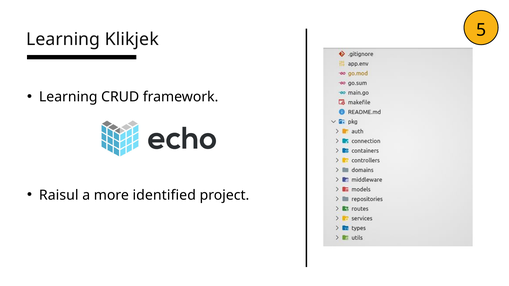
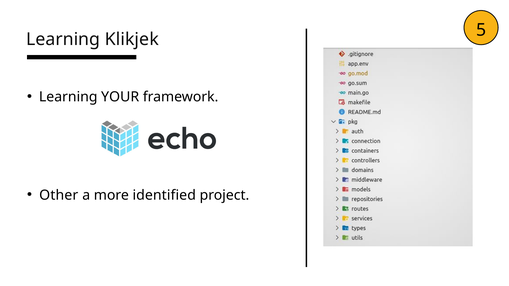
CRUD: CRUD -> YOUR
Raisul: Raisul -> Other
